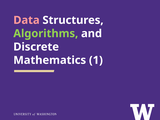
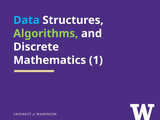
Data colour: pink -> light blue
